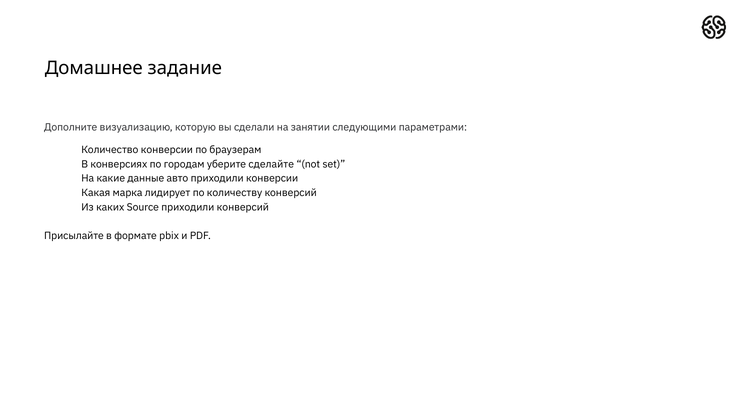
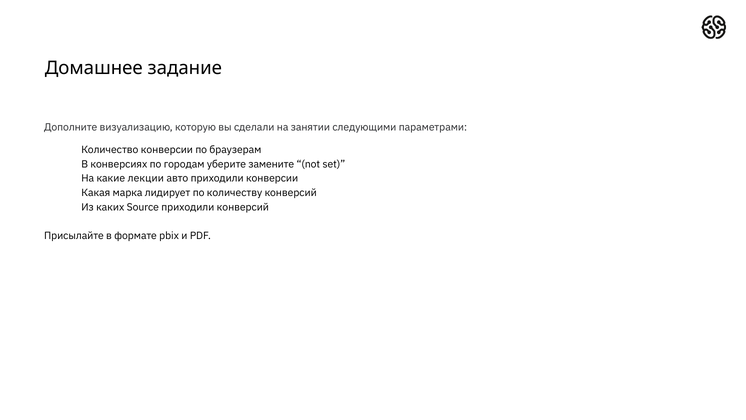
сделайте: сделайте -> замените
данные: данные -> лекции
